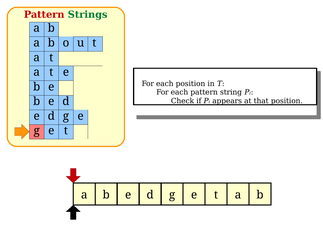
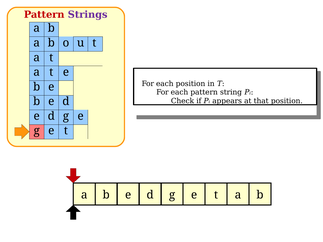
Strings colour: green -> purple
